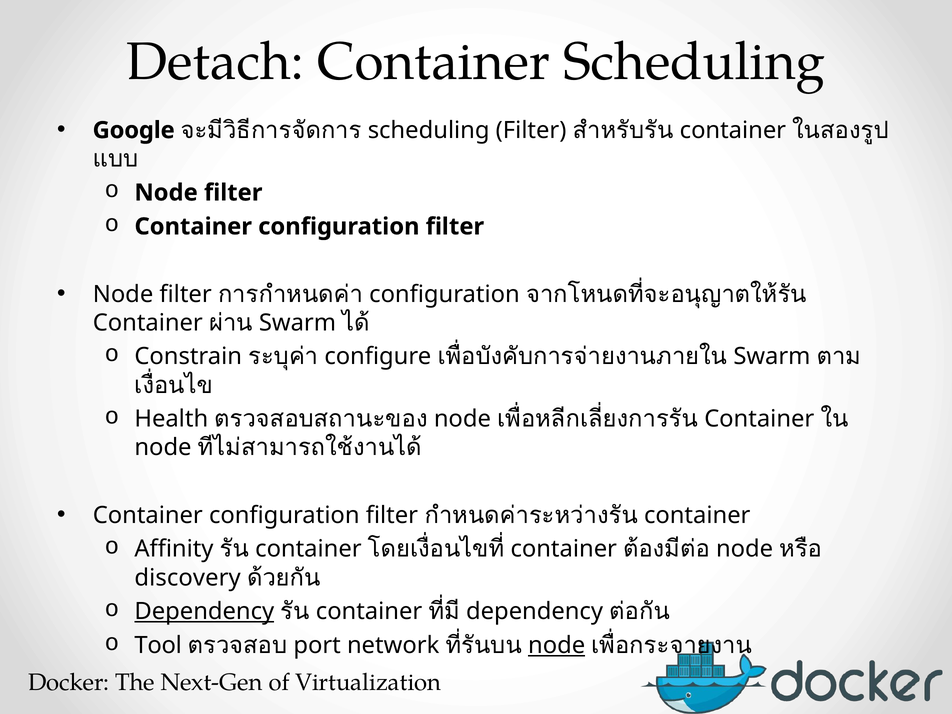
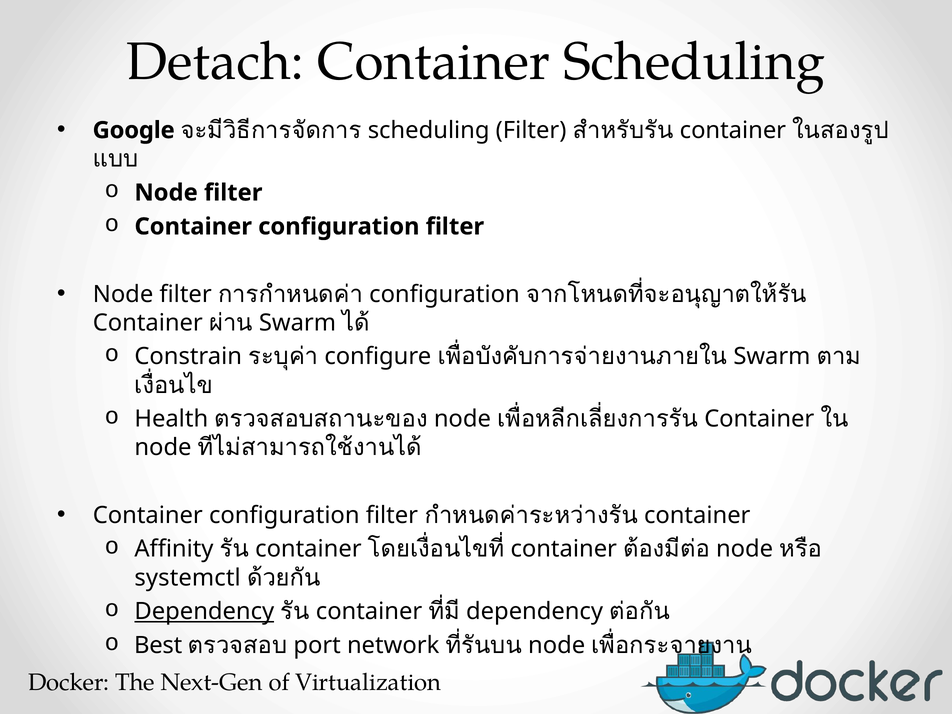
discovery: discovery -> systemctl
Tool: Tool -> Best
node at (557, 645) underline: present -> none
